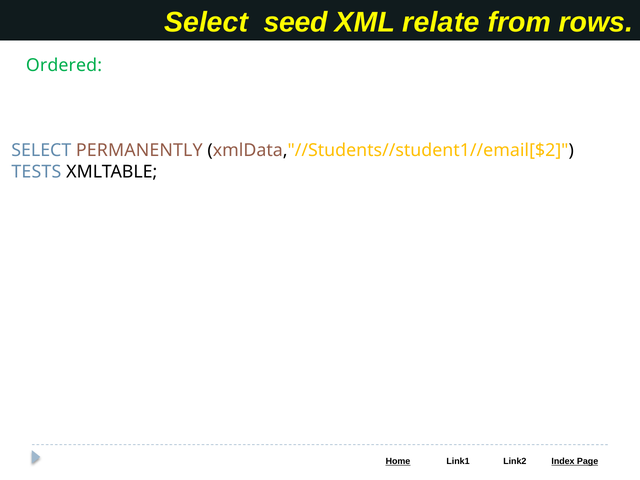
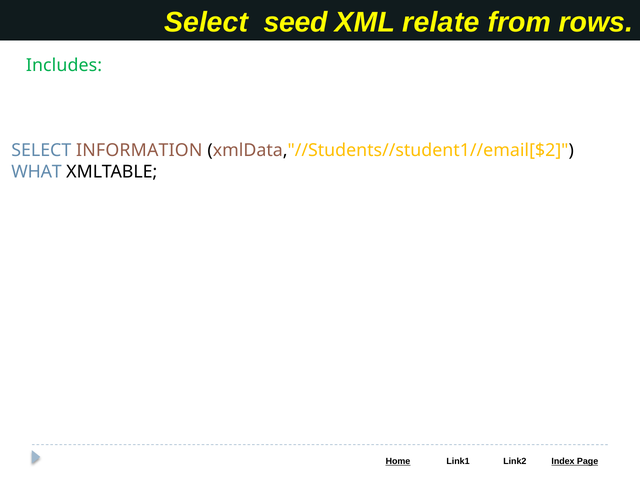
Ordered: Ordered -> Includes
PERMANENTLY: PERMANENTLY -> INFORMATION
TESTS: TESTS -> WHAT
